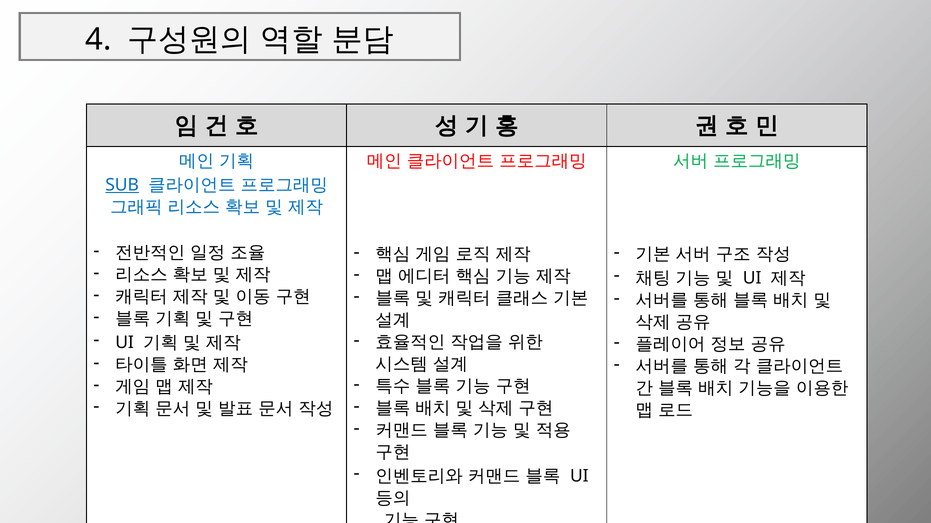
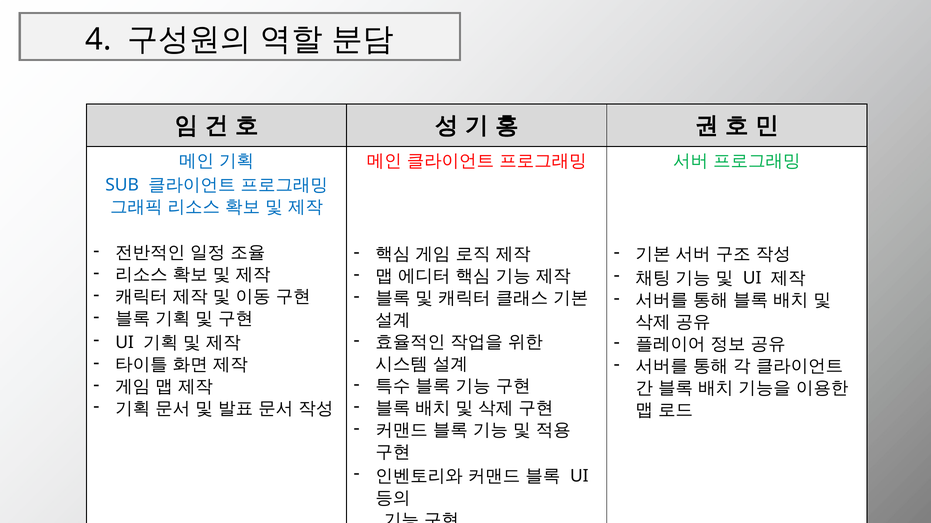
SUB underline: present -> none
